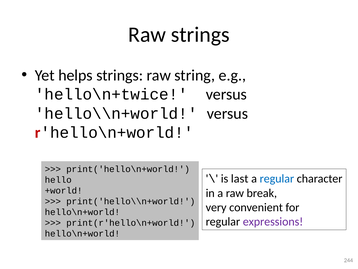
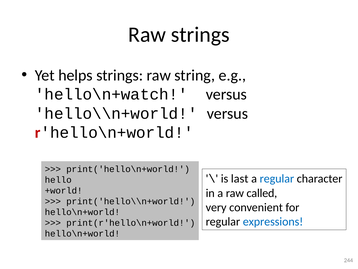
hello\n+twice: hello\n+twice -> hello\n+watch
break: break -> called
expressions colour: purple -> blue
